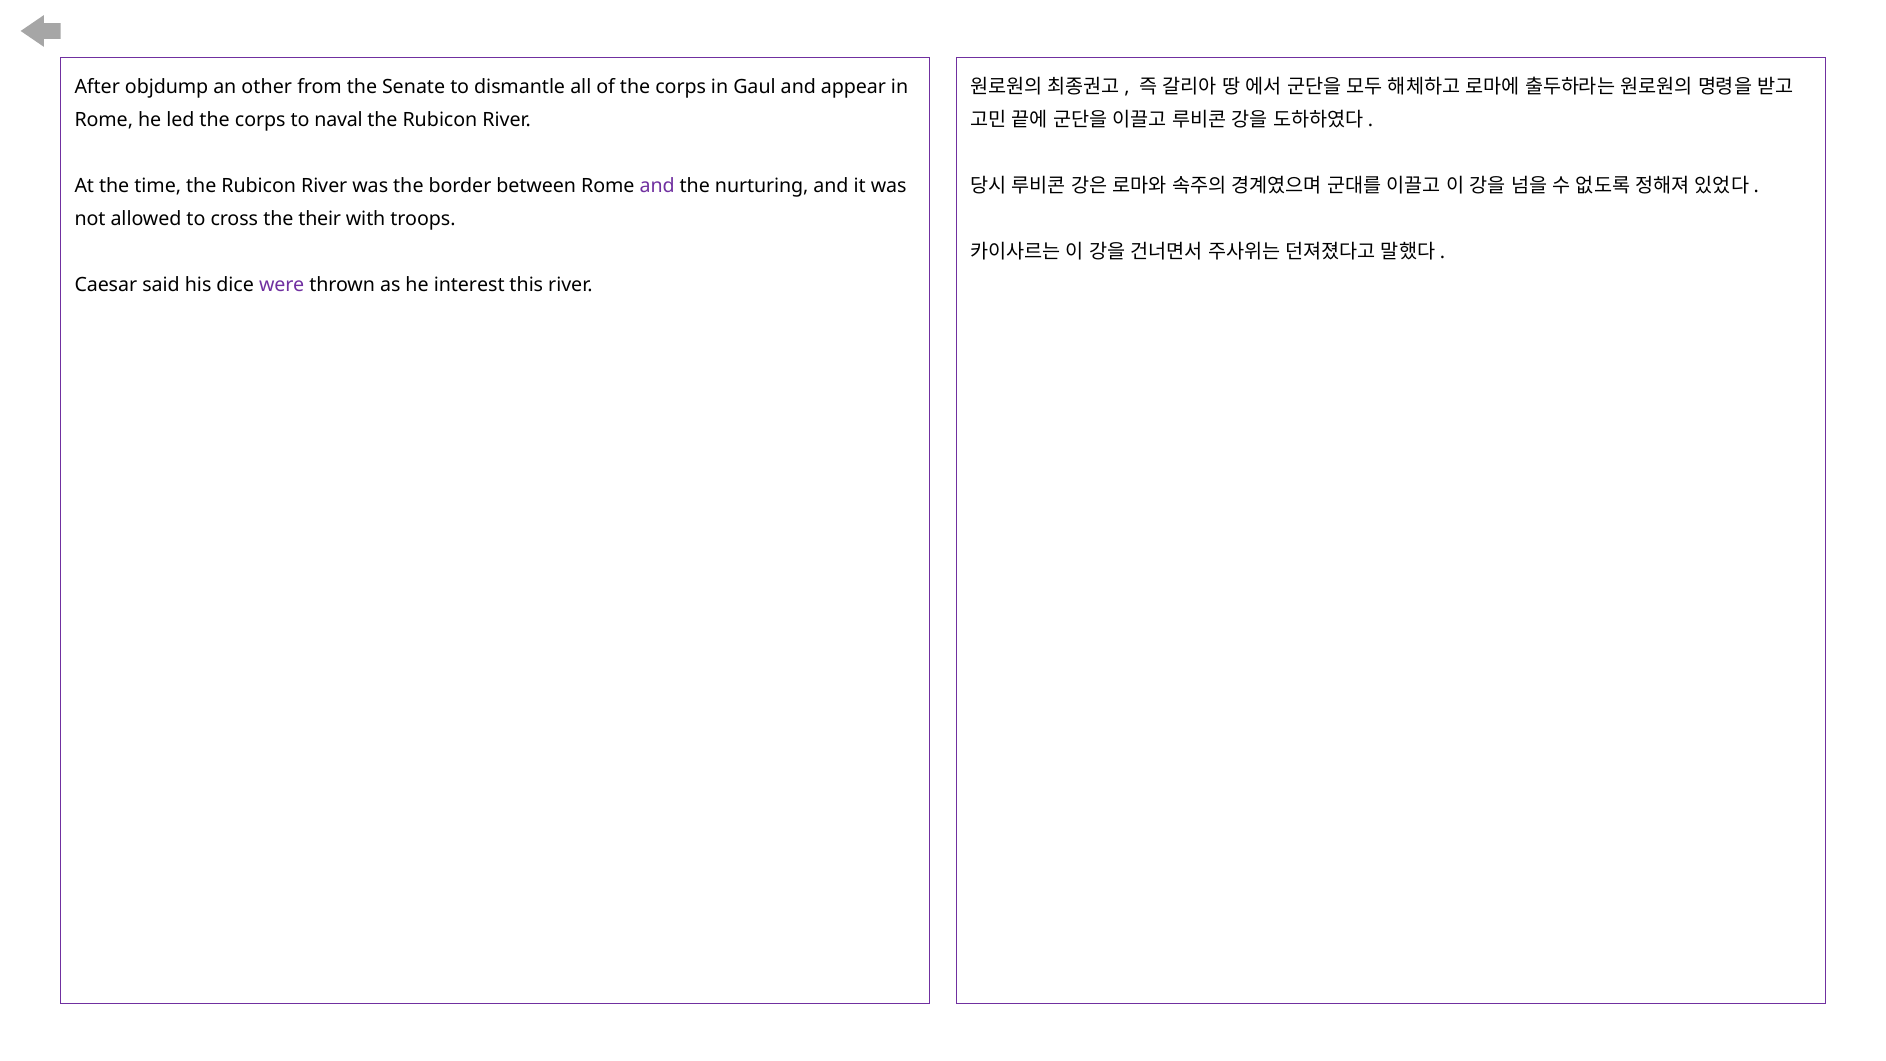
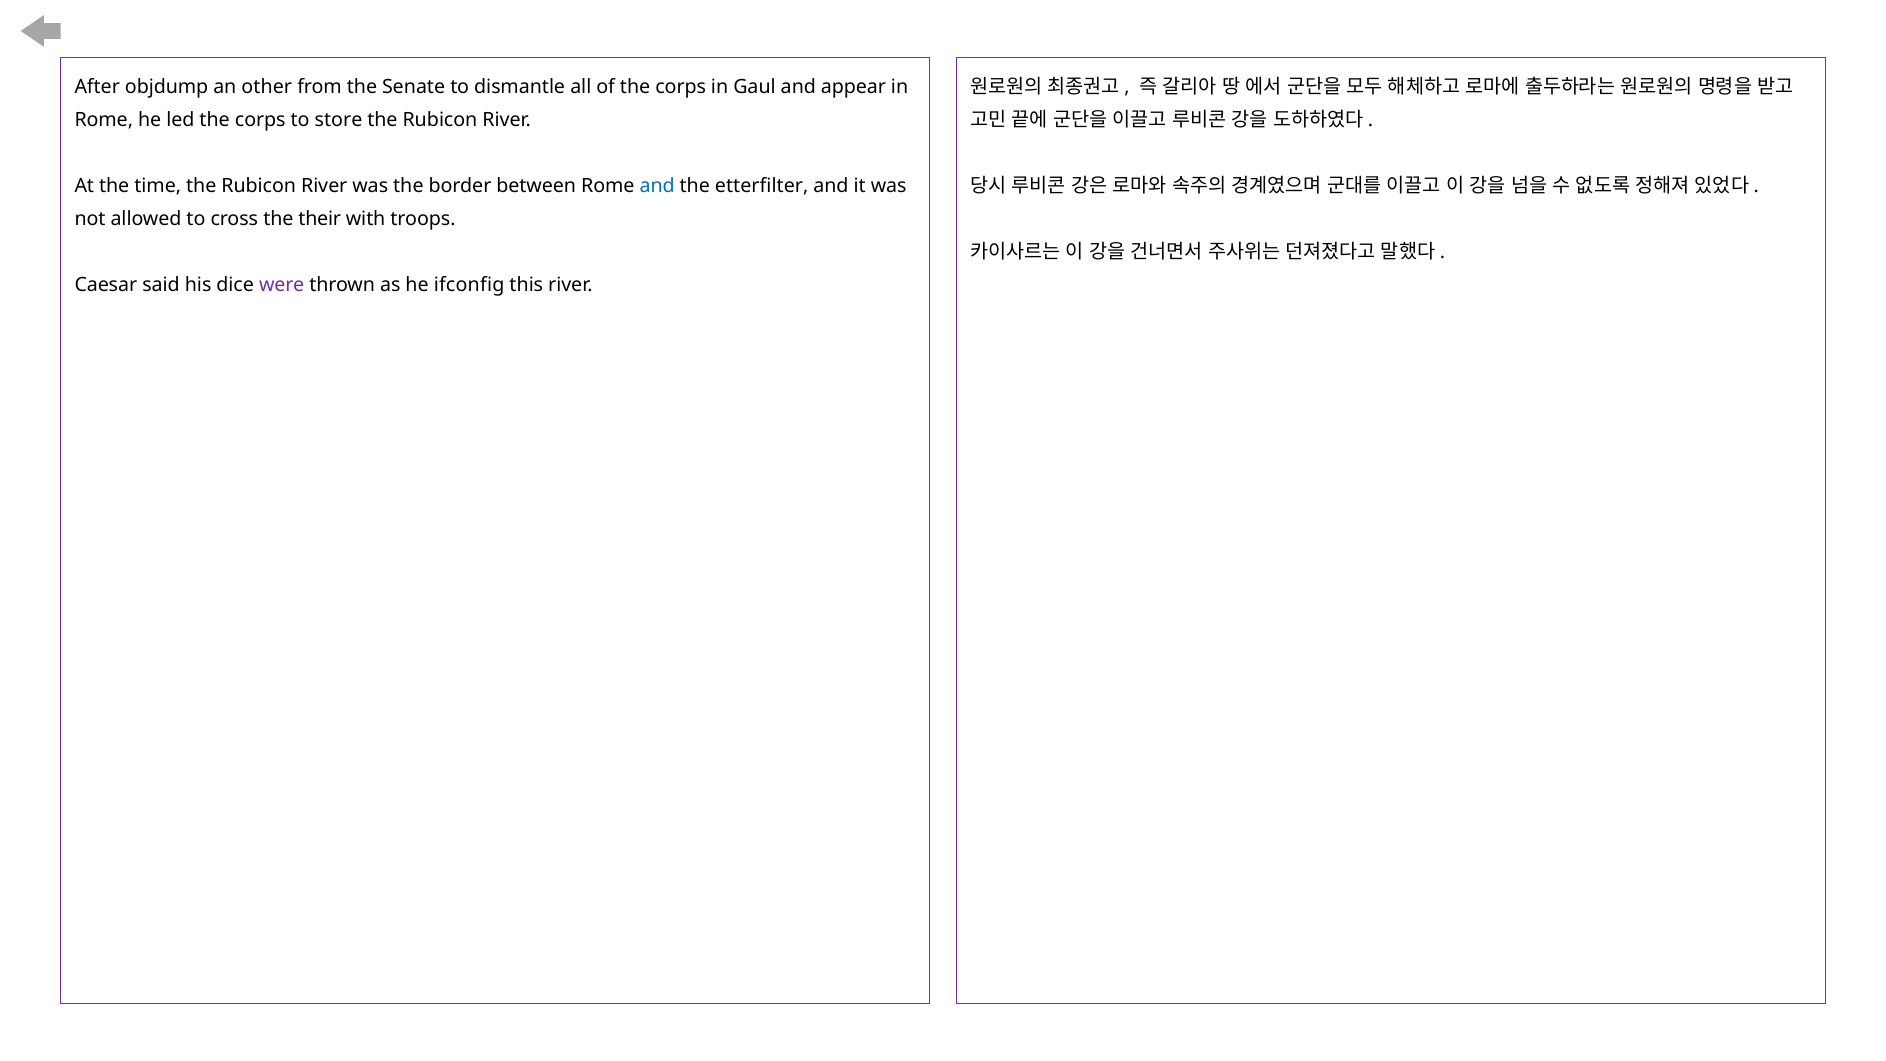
naval: naval -> store
and at (657, 186) colour: purple -> blue
nurturing: nurturing -> etterfilter
interest: interest -> ifconfig
